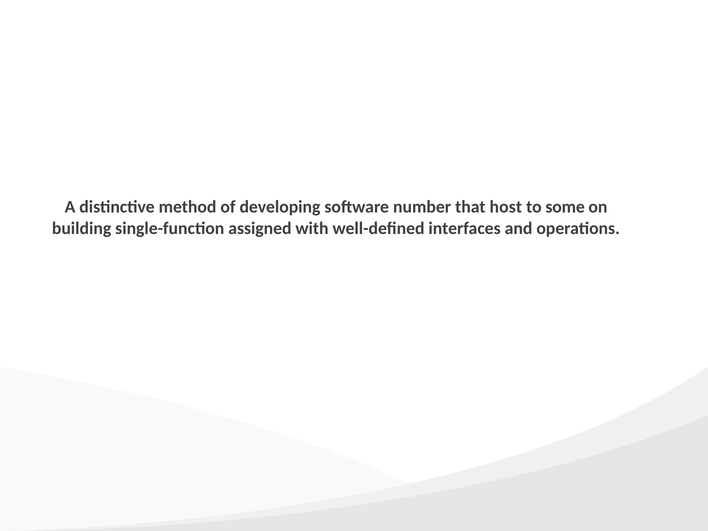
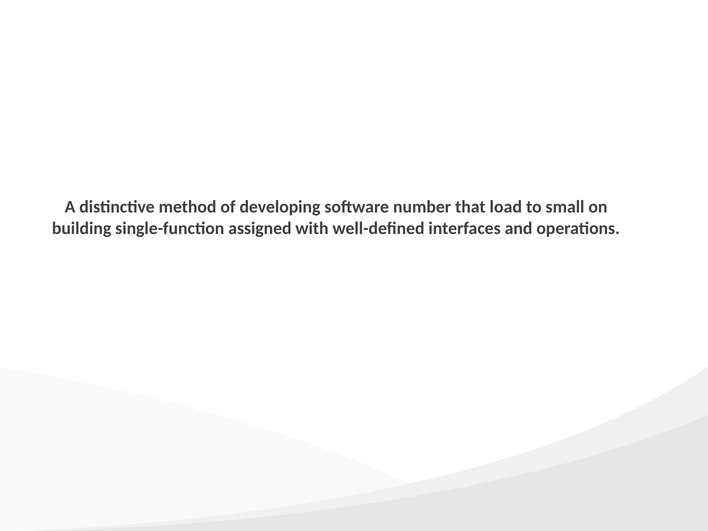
host: host -> load
some: some -> small
